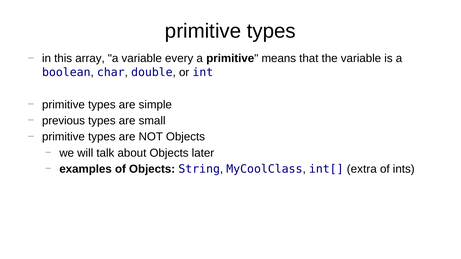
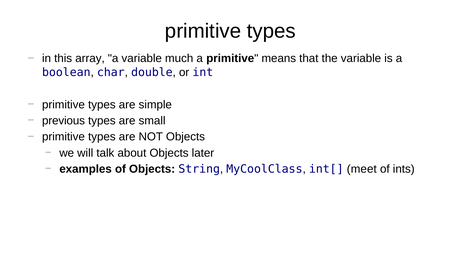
every: every -> much
extra: extra -> meet
